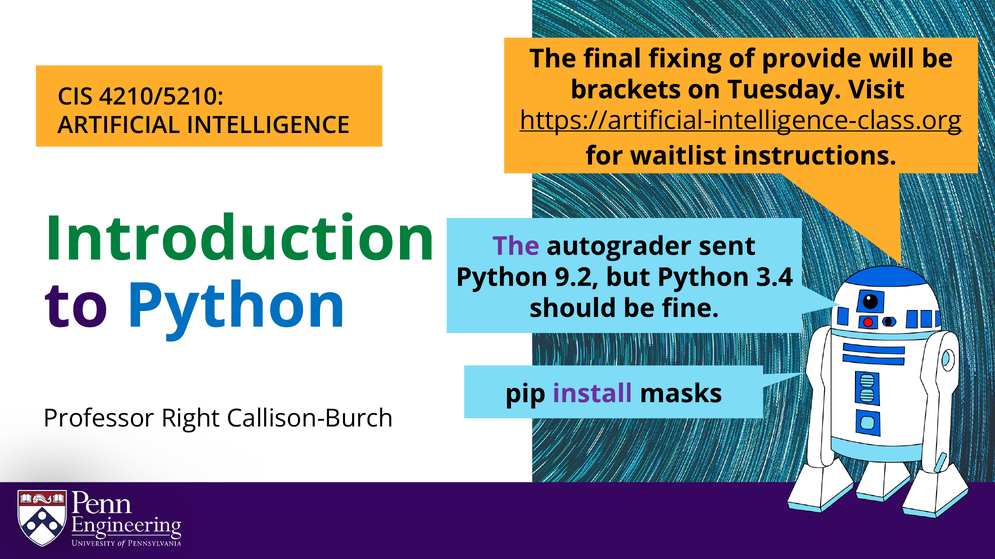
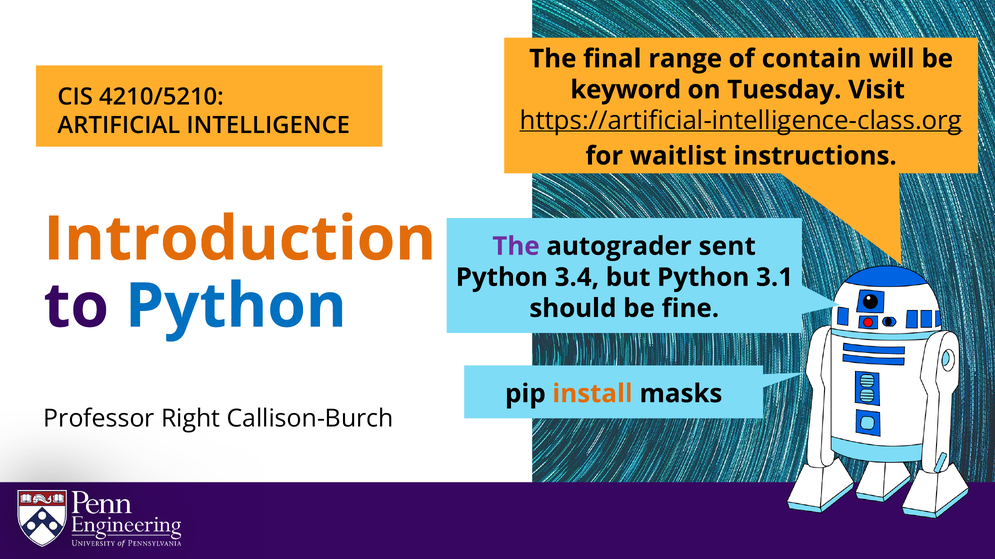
fixing: fixing -> range
provide: provide -> contain
brackets: brackets -> keyword
Introduction colour: green -> orange
9.2: 9.2 -> 3.4
3.4: 3.4 -> 3.1
install colour: purple -> orange
